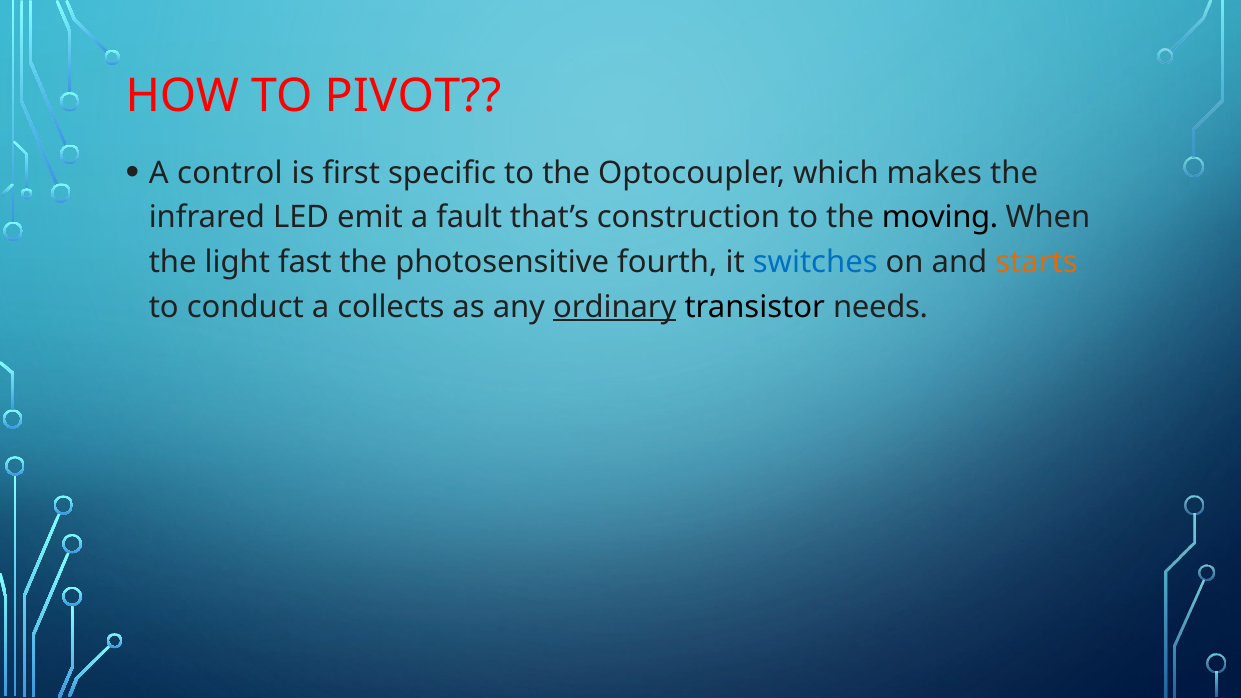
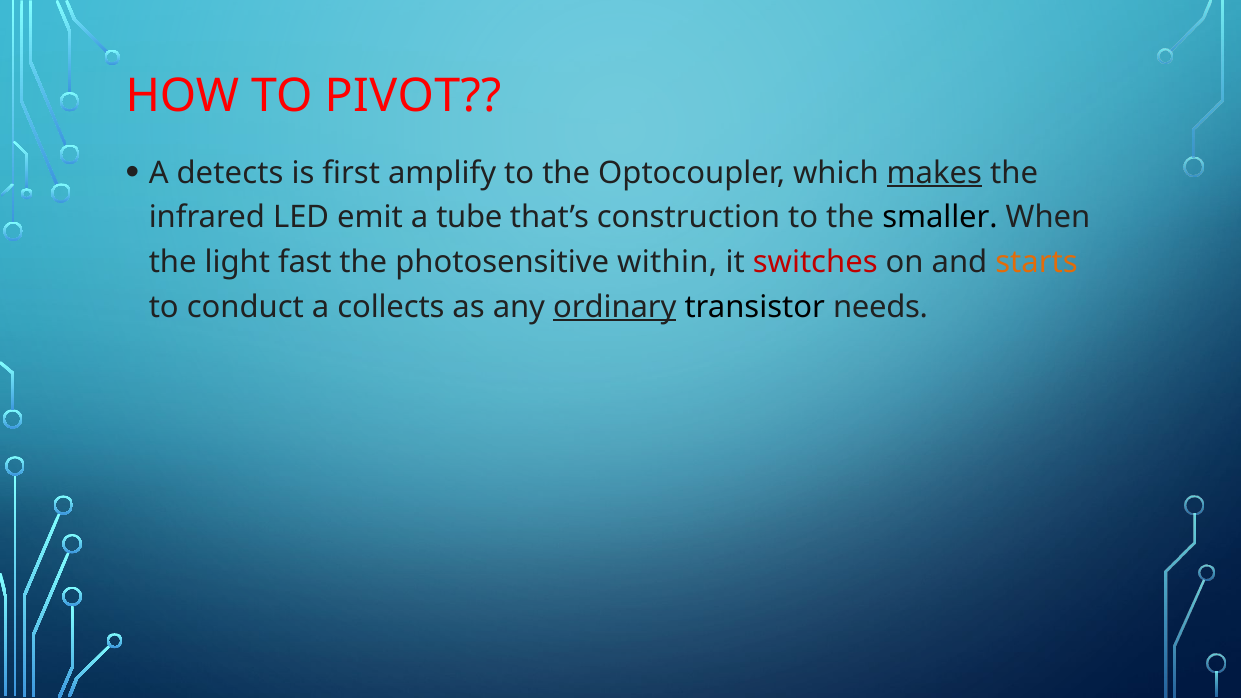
control: control -> detects
specific: specific -> amplify
makes underline: none -> present
fault: fault -> tube
moving: moving -> smaller
fourth: fourth -> within
switches colour: blue -> red
